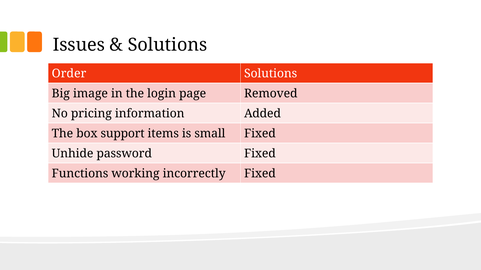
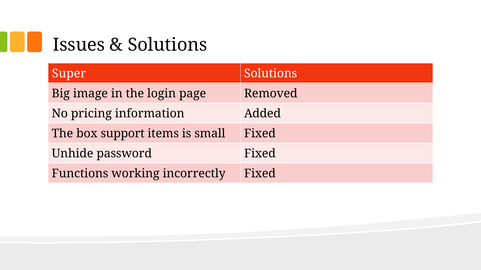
Order: Order -> Super
